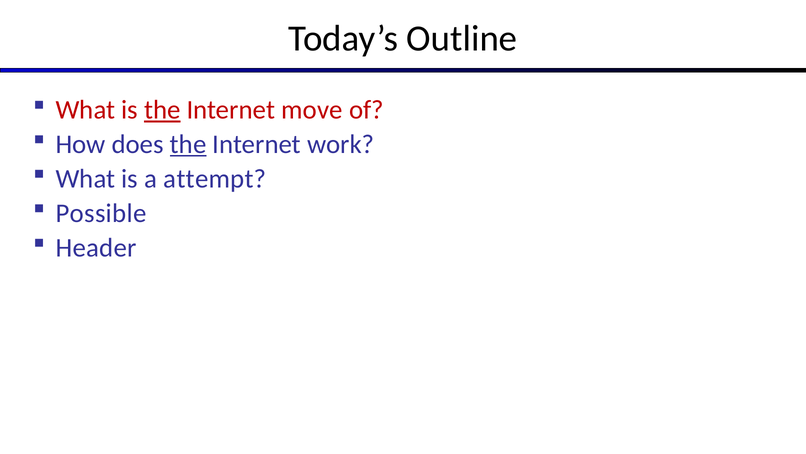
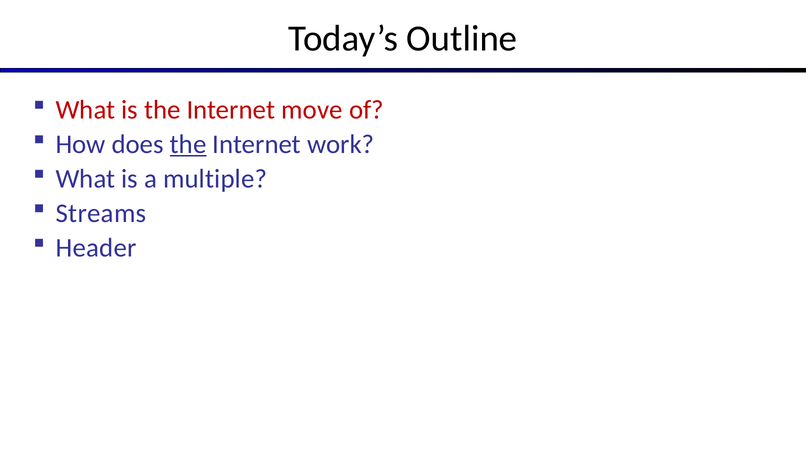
the at (162, 110) underline: present -> none
attempt: attempt -> multiple
Possible: Possible -> Streams
